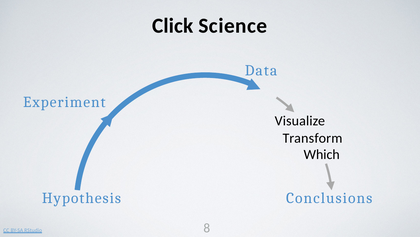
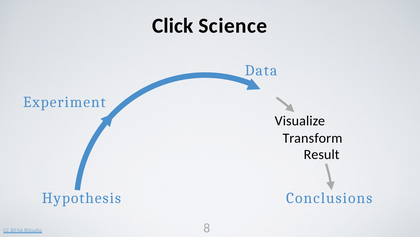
Which: Which -> Result
